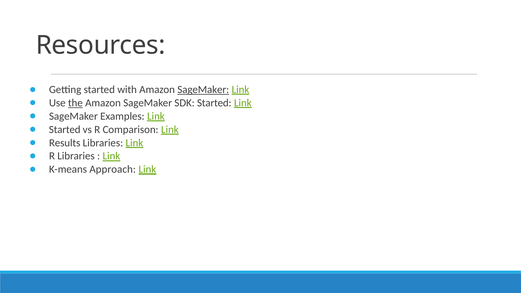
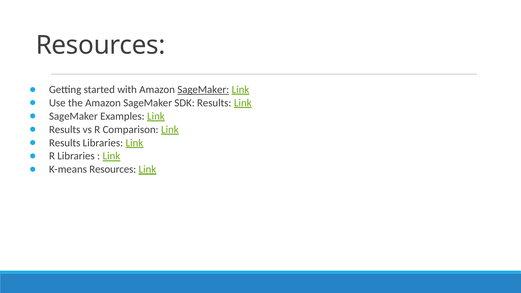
the underline: present -> none
SDK Started: Started -> Results
Started at (65, 130): Started -> Results
K-means Approach: Approach -> Resources
